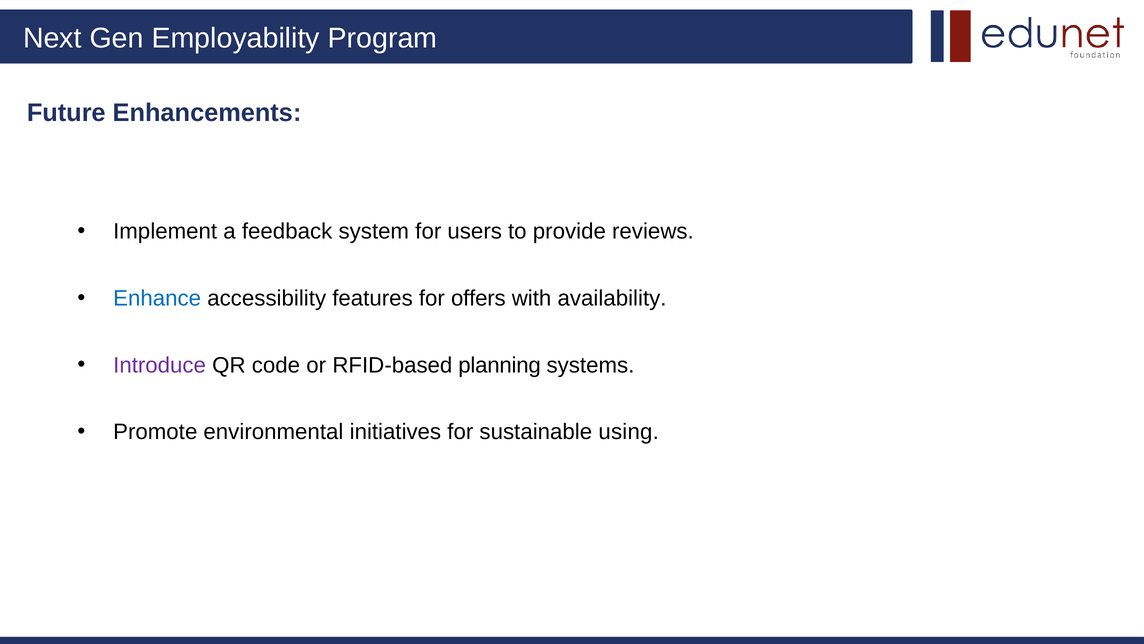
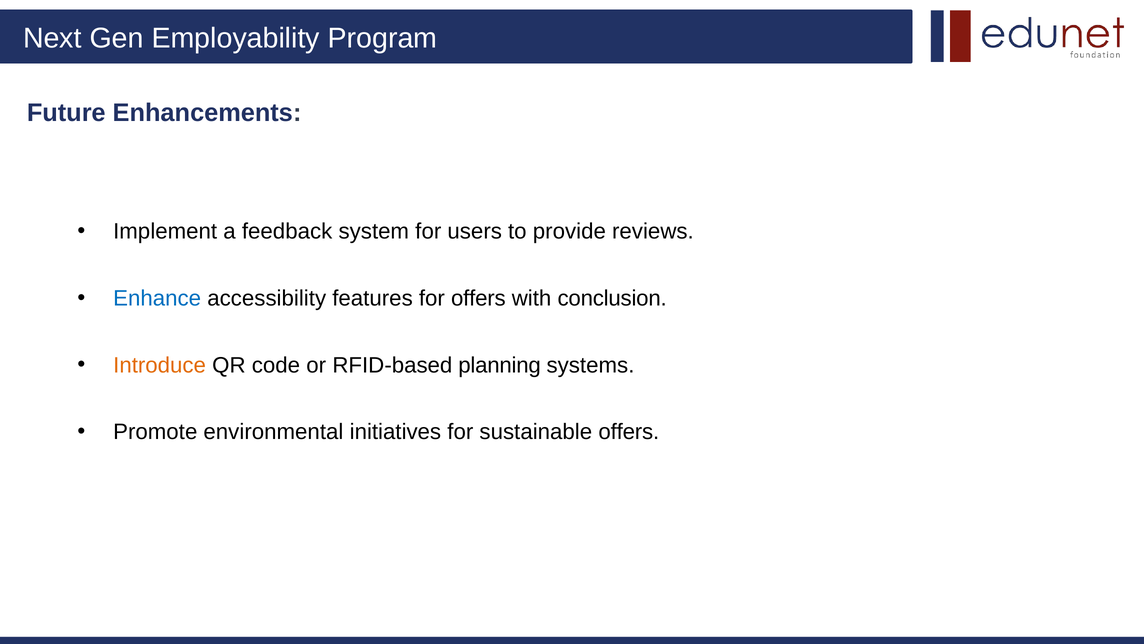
availability: availability -> conclusion
Introduce colour: purple -> orange
sustainable using: using -> offers
